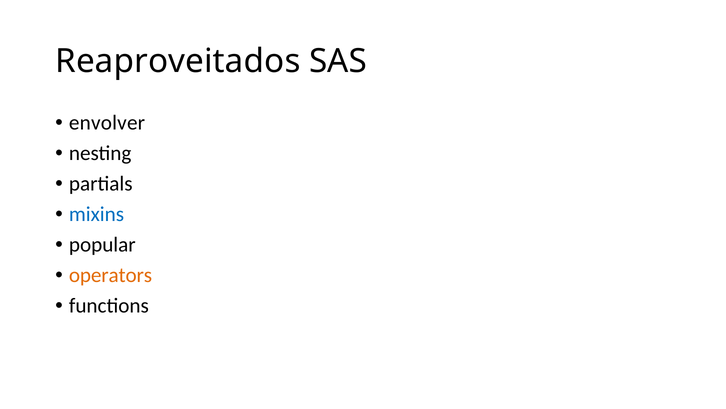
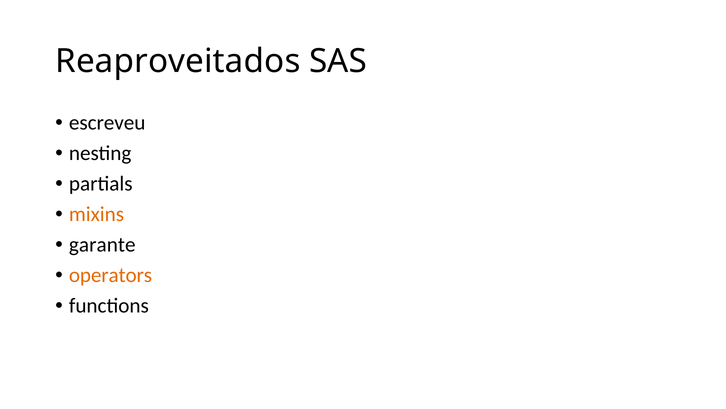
envolver: envolver -> escreveu
mixins colour: blue -> orange
popular: popular -> garante
